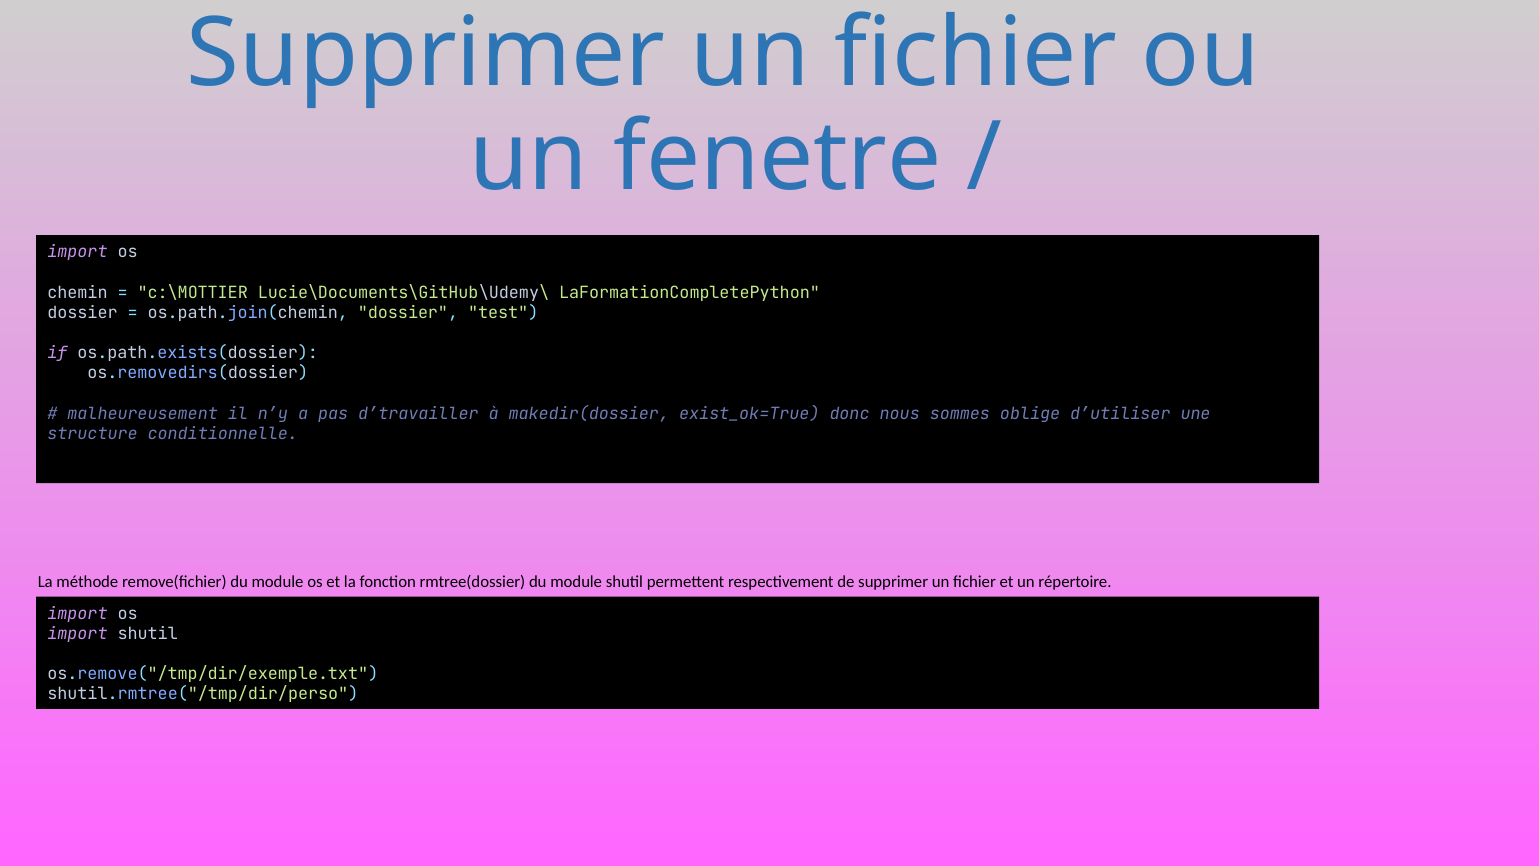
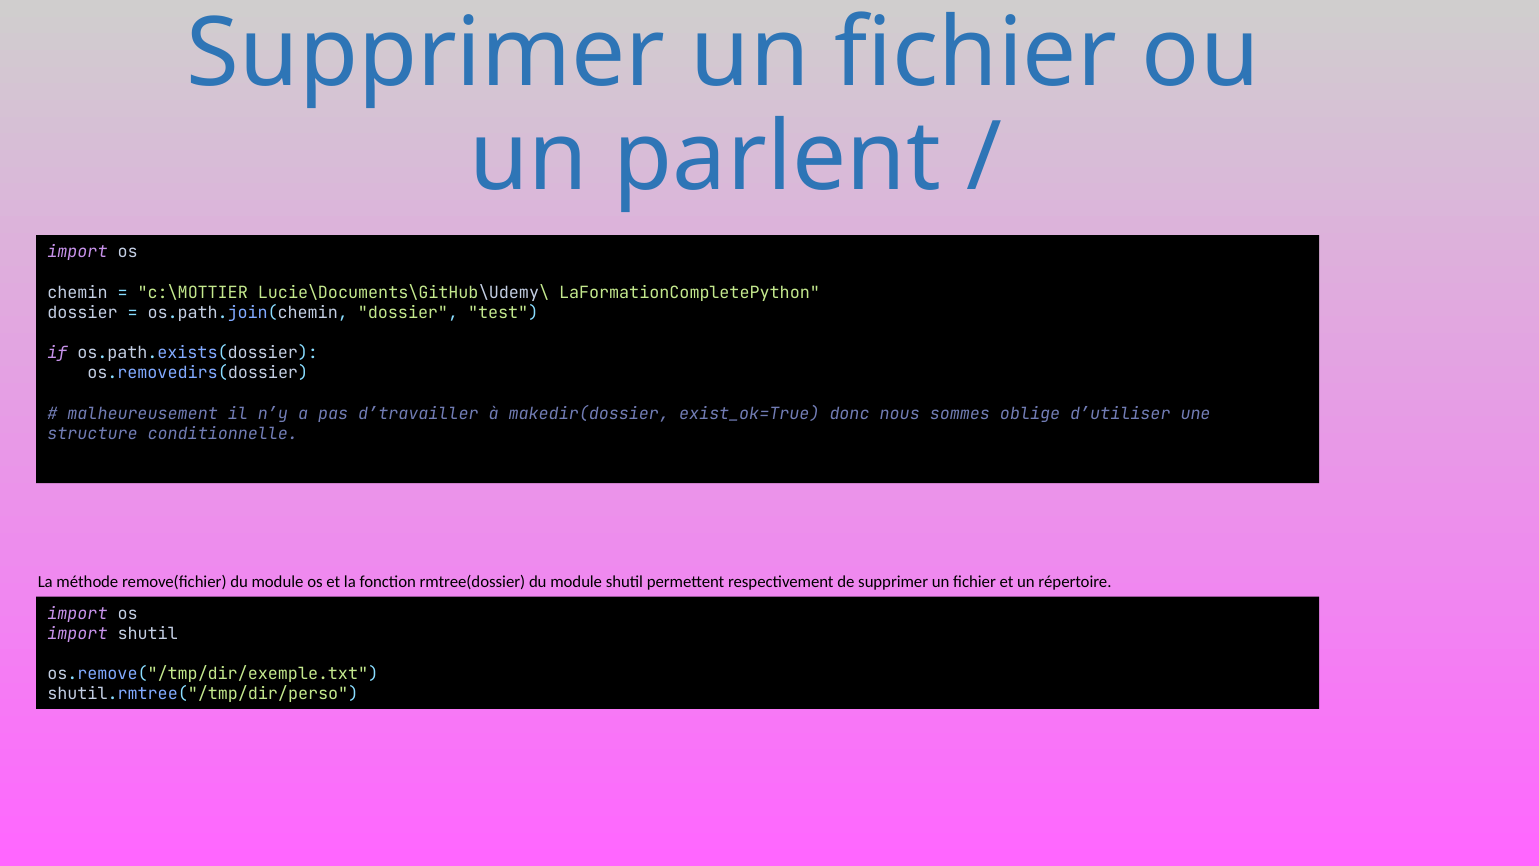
fenetre: fenetre -> parlent
